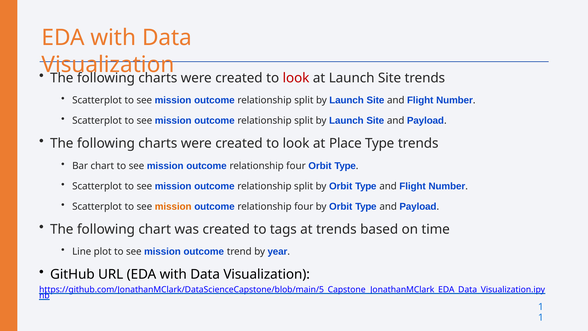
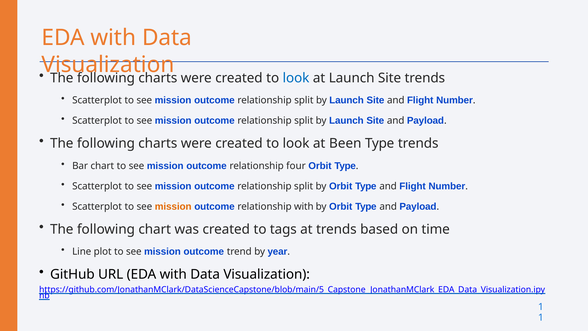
look at (296, 78) colour: red -> blue
Place: Place -> Been
four at (304, 206): four -> with
